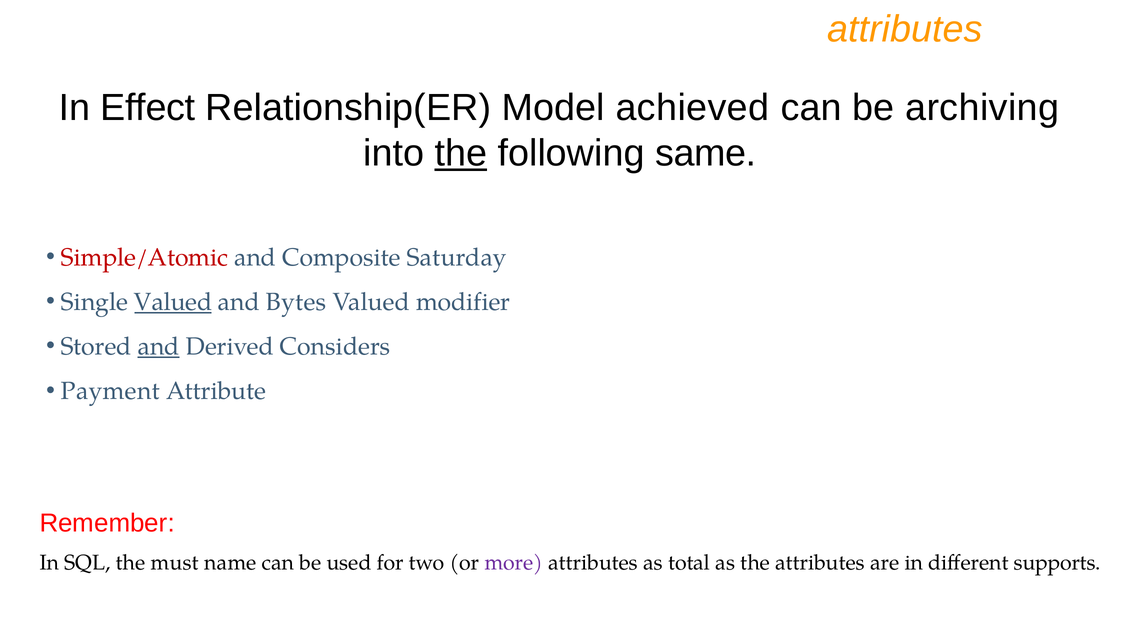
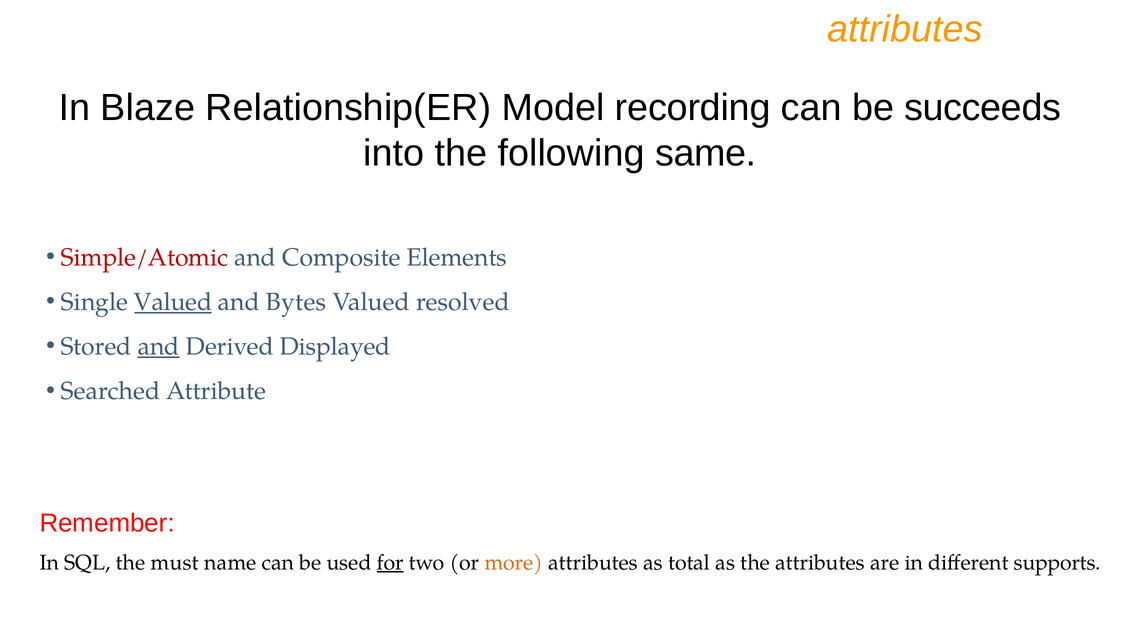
Effect: Effect -> Blaze
achieved: achieved -> recording
archiving: archiving -> succeeds
the at (461, 153) underline: present -> none
Saturday: Saturday -> Elements
modifier: modifier -> resolved
Considers: Considers -> Displayed
Payment: Payment -> Searched
for underline: none -> present
more colour: purple -> orange
